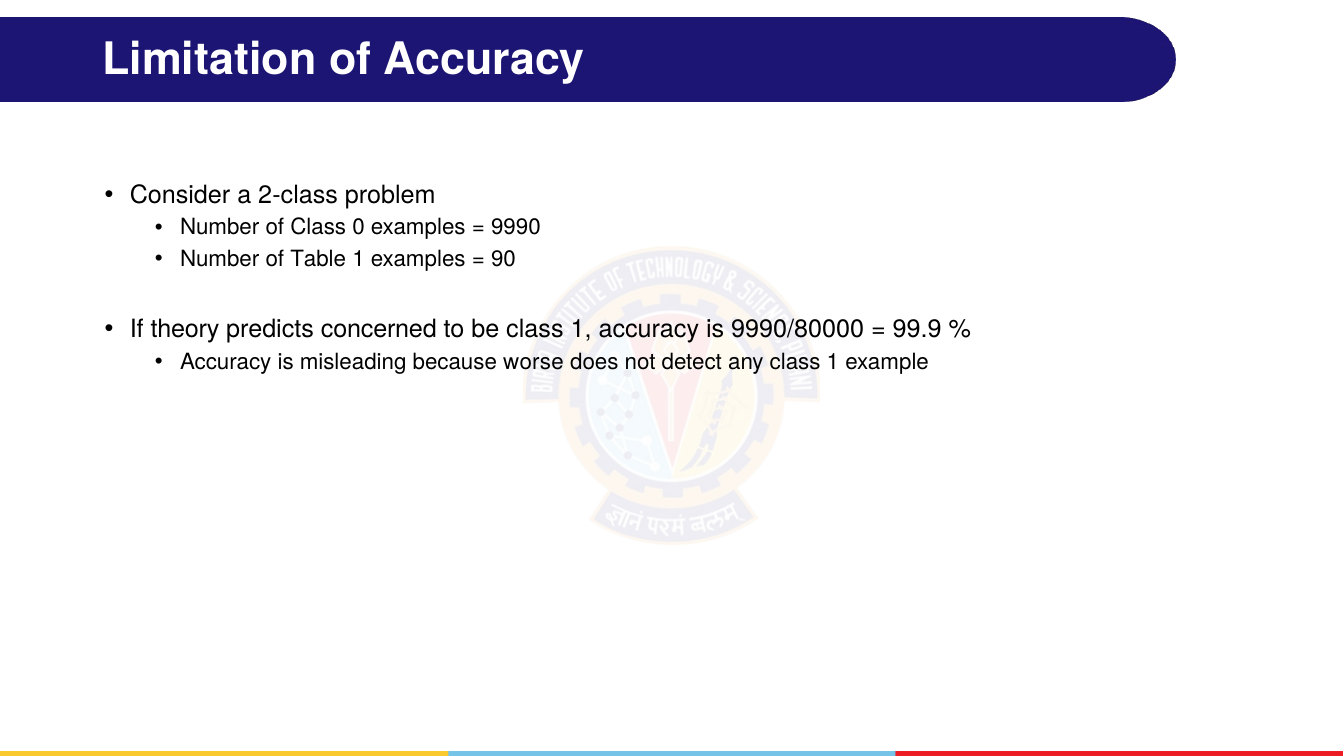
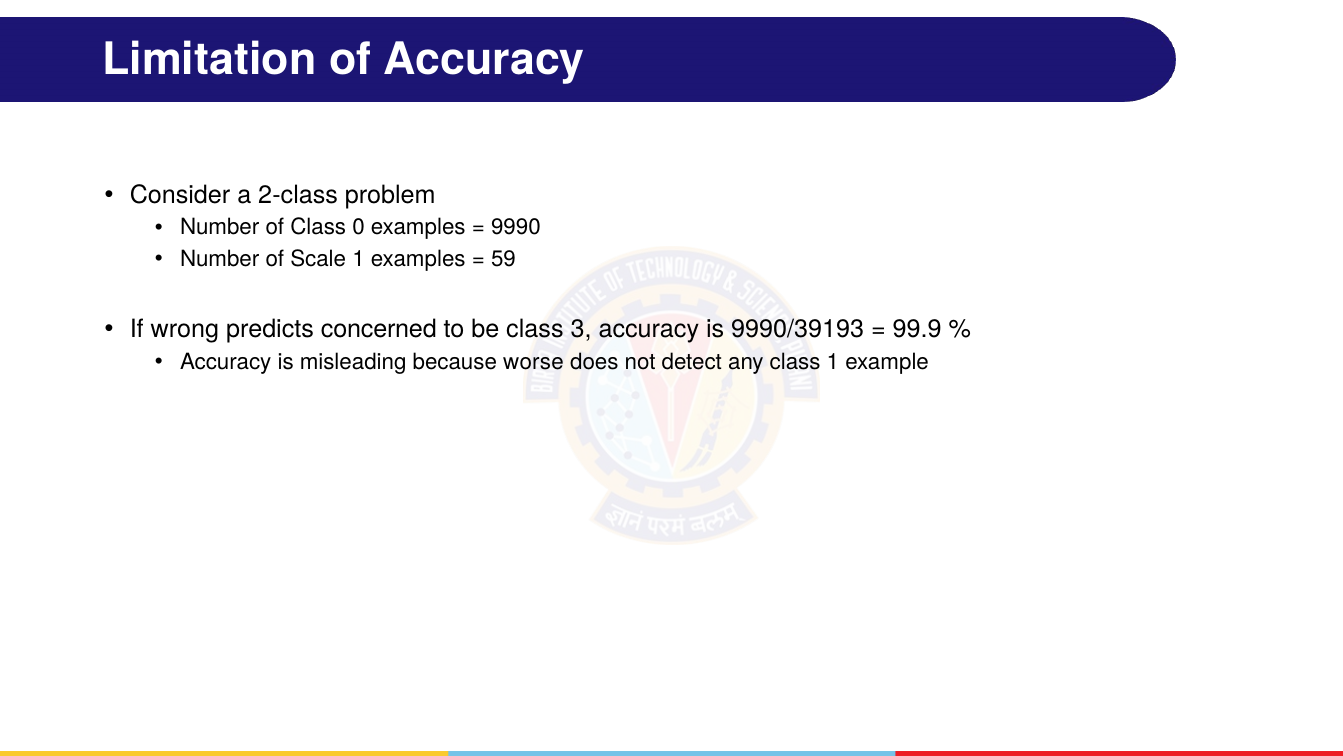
Table: Table -> Scale
90: 90 -> 59
theory: theory -> wrong
be class 1: 1 -> 3
9990/80000: 9990/80000 -> 9990/39193
